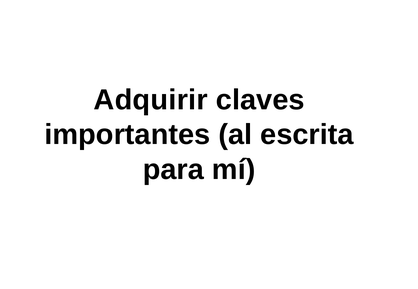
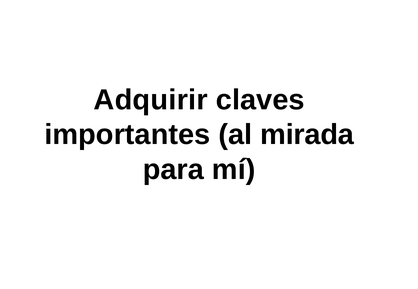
escrita: escrita -> mirada
